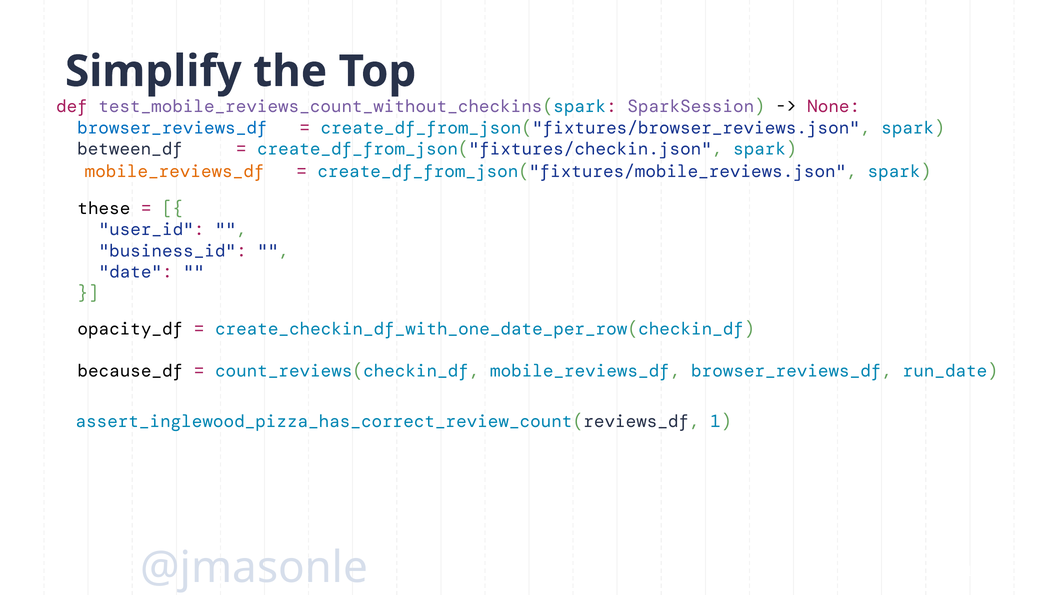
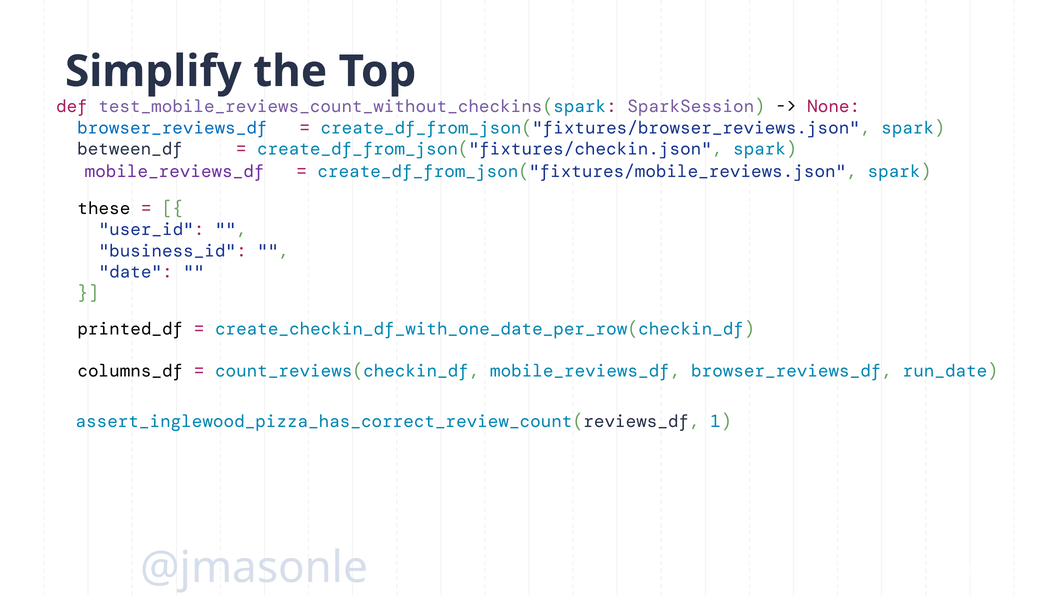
mobile_reviews_df at (175, 172) colour: orange -> purple
opacity_df: opacity_df -> printed_df
because_df: because_df -> columns_df
